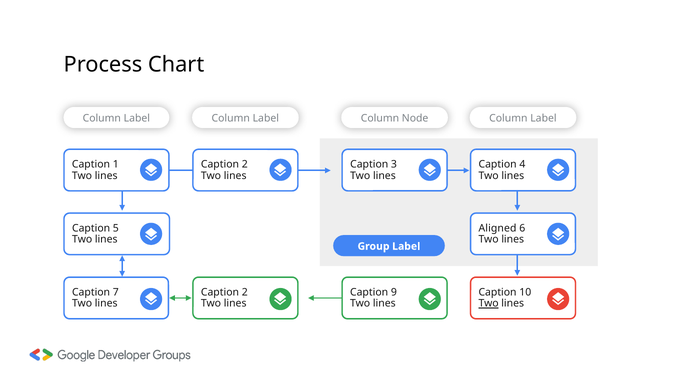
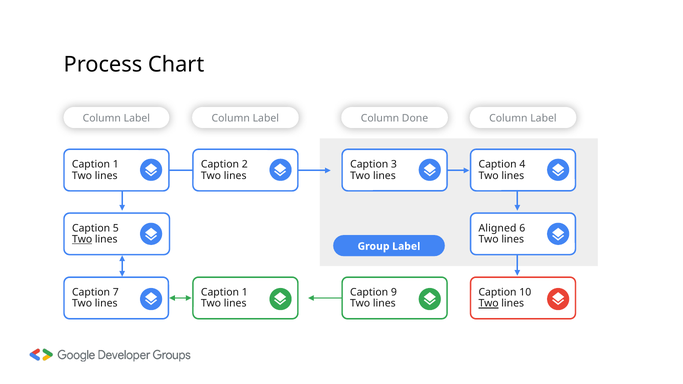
Node: Node -> Done
Two at (82, 240) underline: none -> present
2 at (245, 292): 2 -> 1
